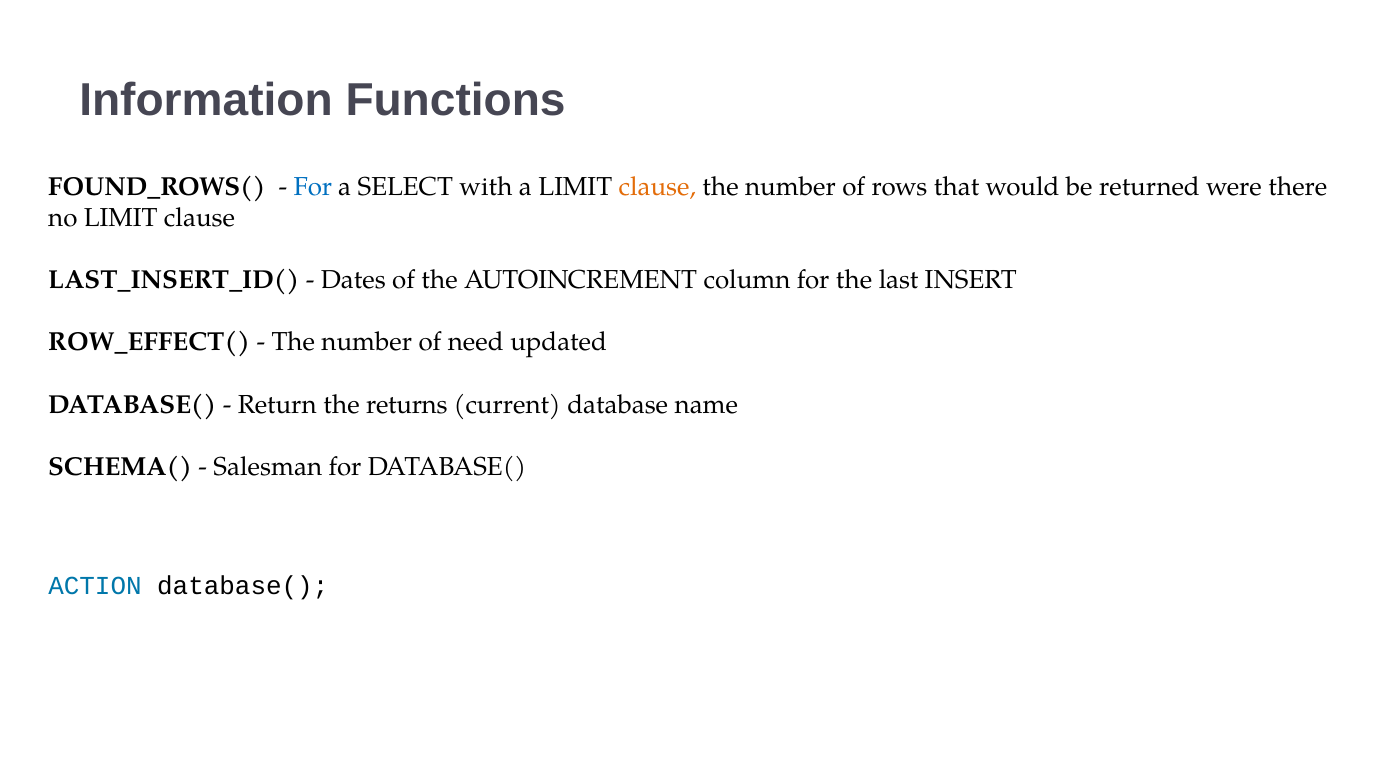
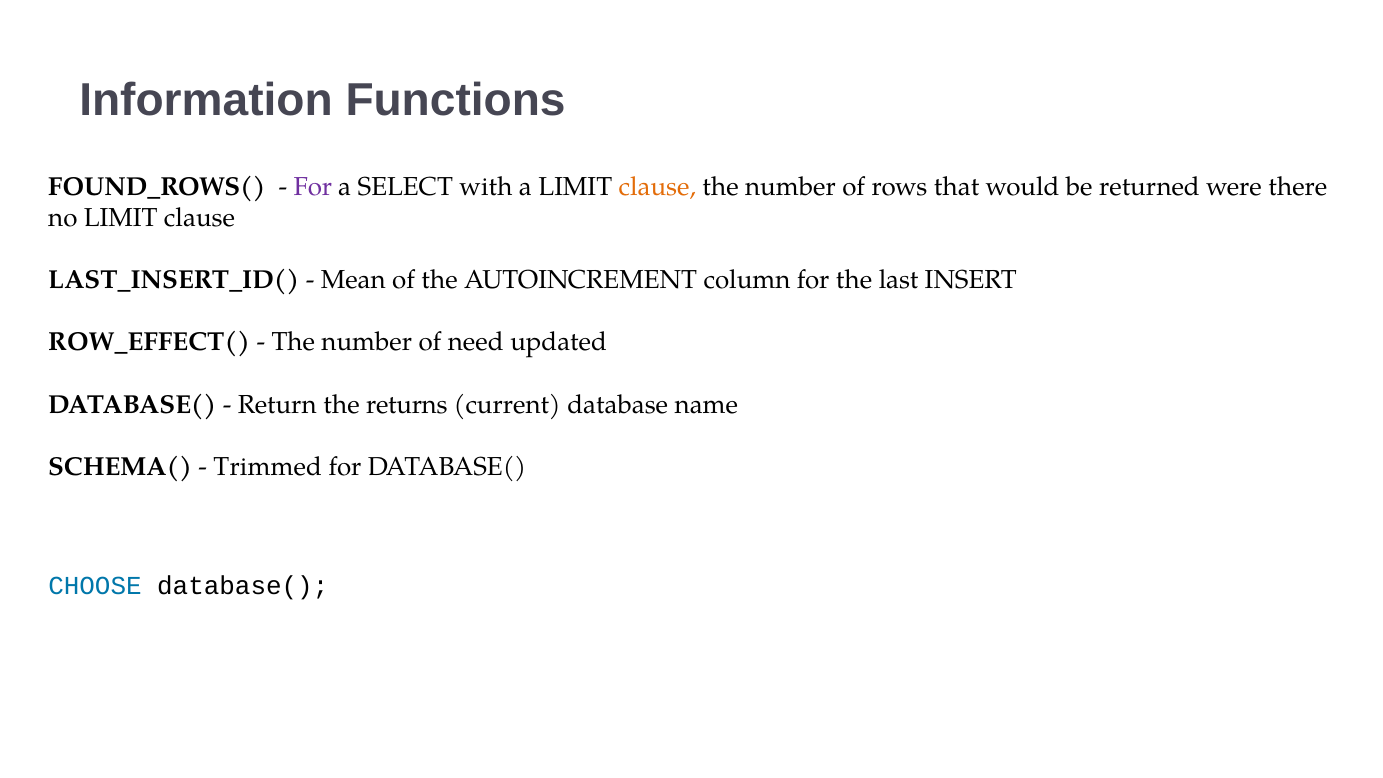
For at (313, 187) colour: blue -> purple
Dates: Dates -> Mean
Salesman: Salesman -> Trimmed
ACTION: ACTION -> CHOOSE
